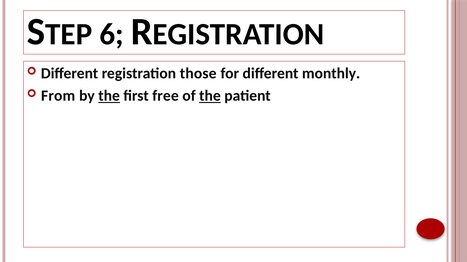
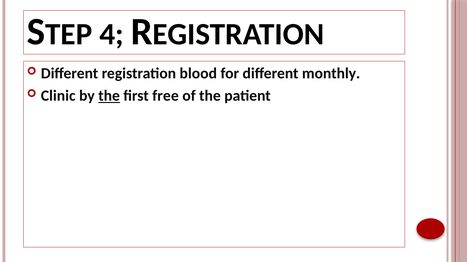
6: 6 -> 4
those: those -> blood
From: From -> Clinic
the at (210, 96) underline: present -> none
